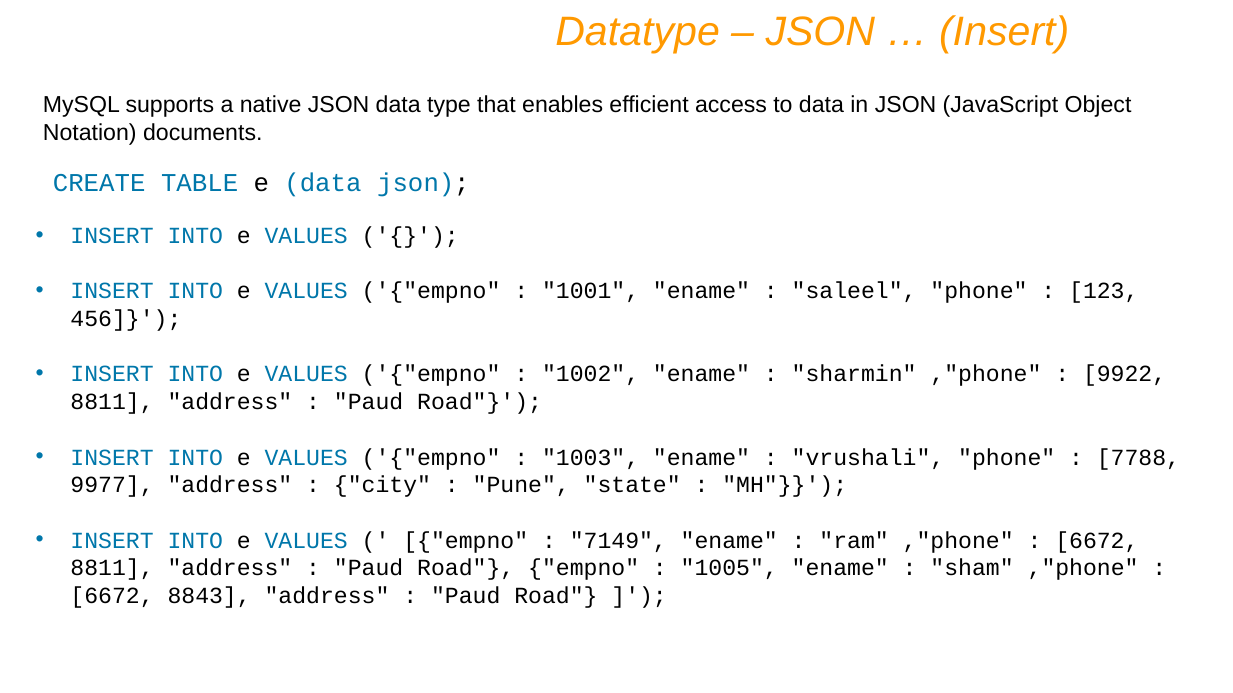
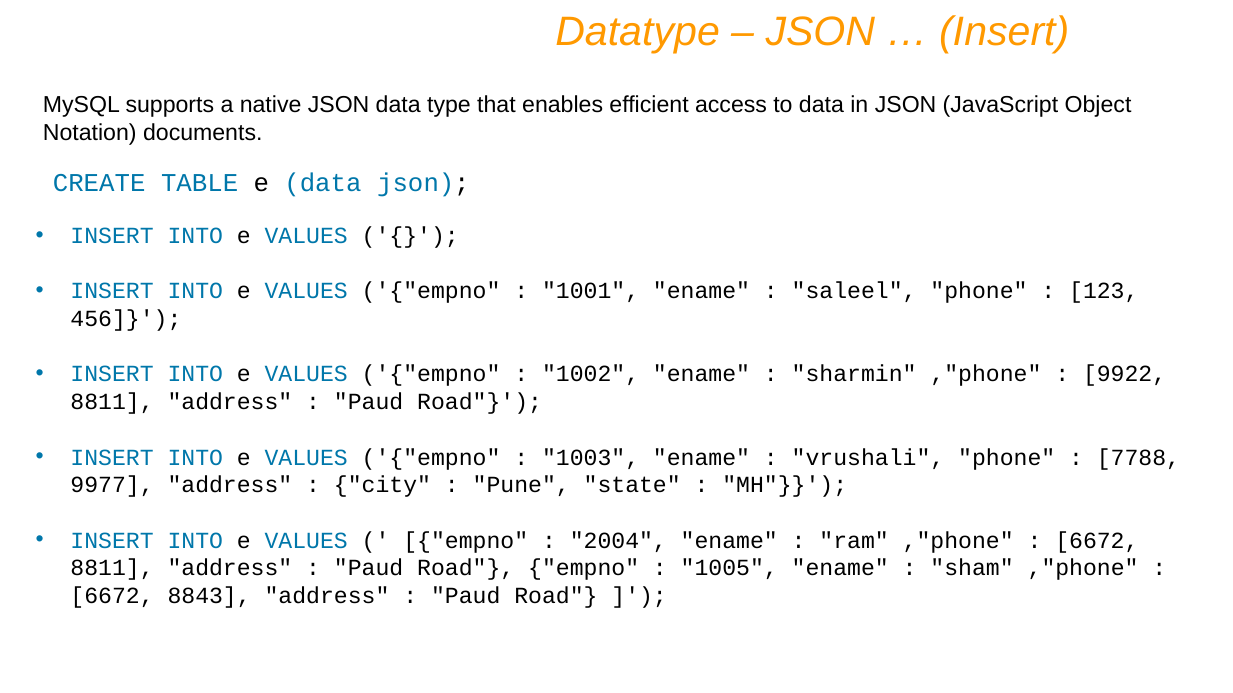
7149: 7149 -> 2004
